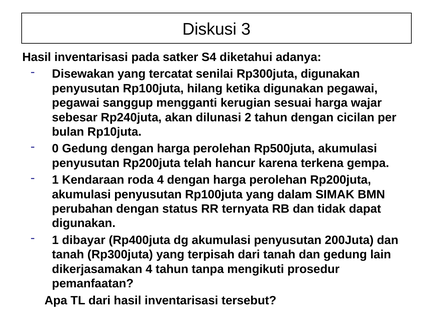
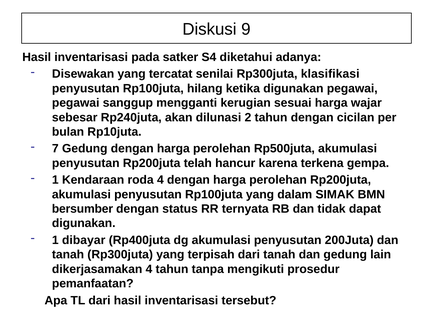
3: 3 -> 9
Rp300juta digunakan: digunakan -> klasifikasi
0: 0 -> 7
perubahan: perubahan -> bersumber
